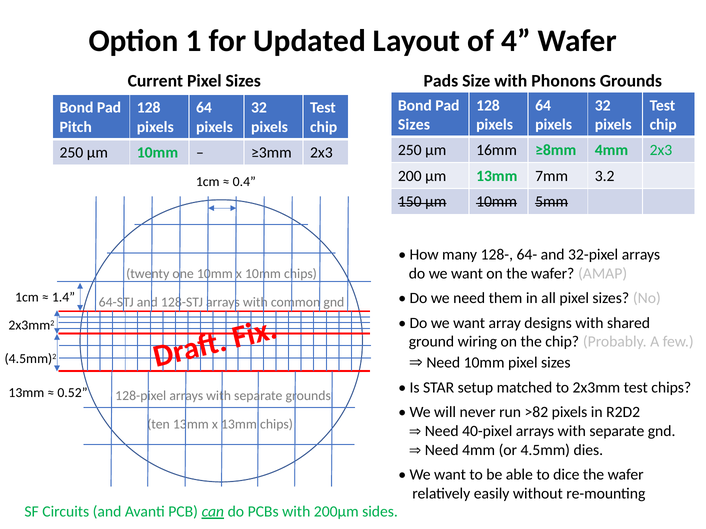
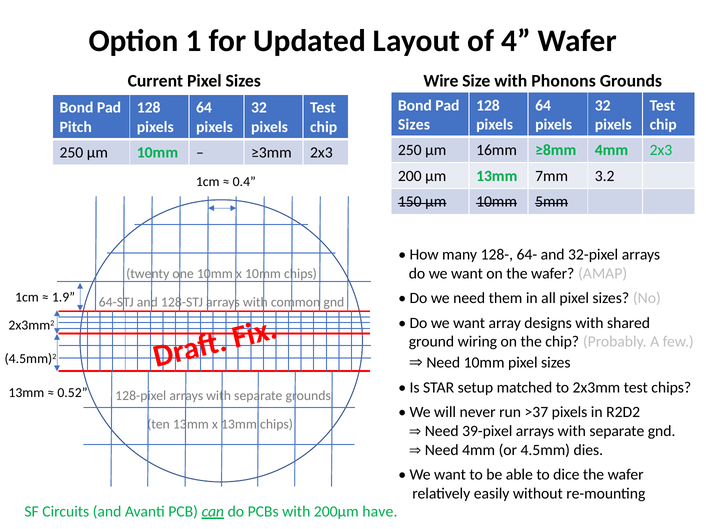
Pads: Pads -> Wire
1.4: 1.4 -> 1.9
>82: >82 -> >37
40-pixel: 40-pixel -> 39-pixel
sides: sides -> have
